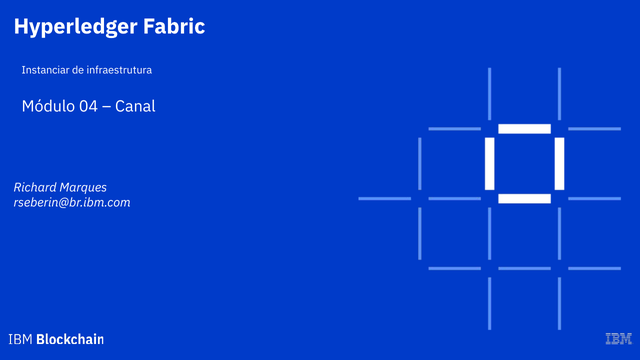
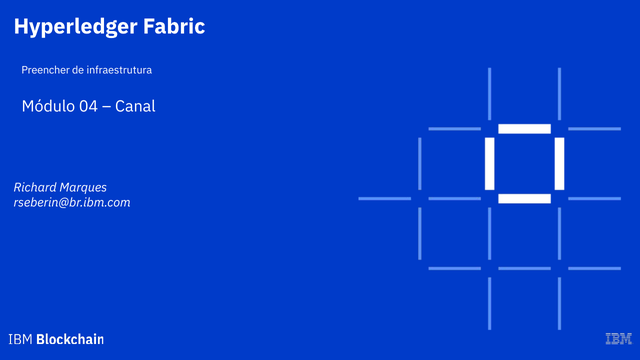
Instanciar: Instanciar -> Preencher
